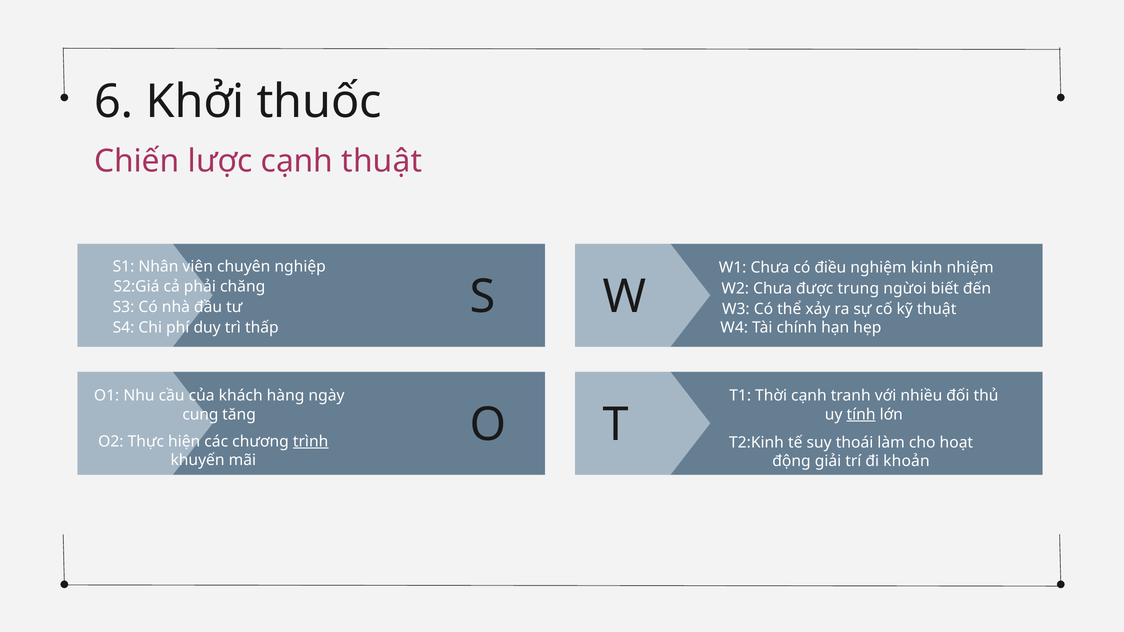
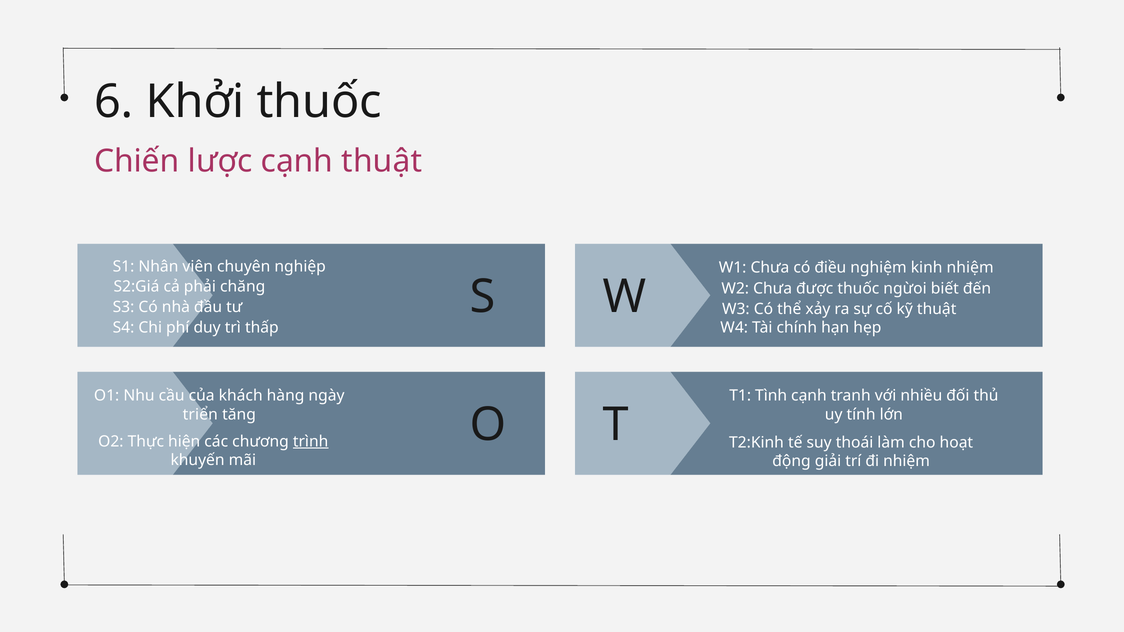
được trung: trung -> thuốc
Thời: Thời -> Tình
cung: cung -> triển
tính underline: present -> none
đi khoản: khoản -> nhiệm
